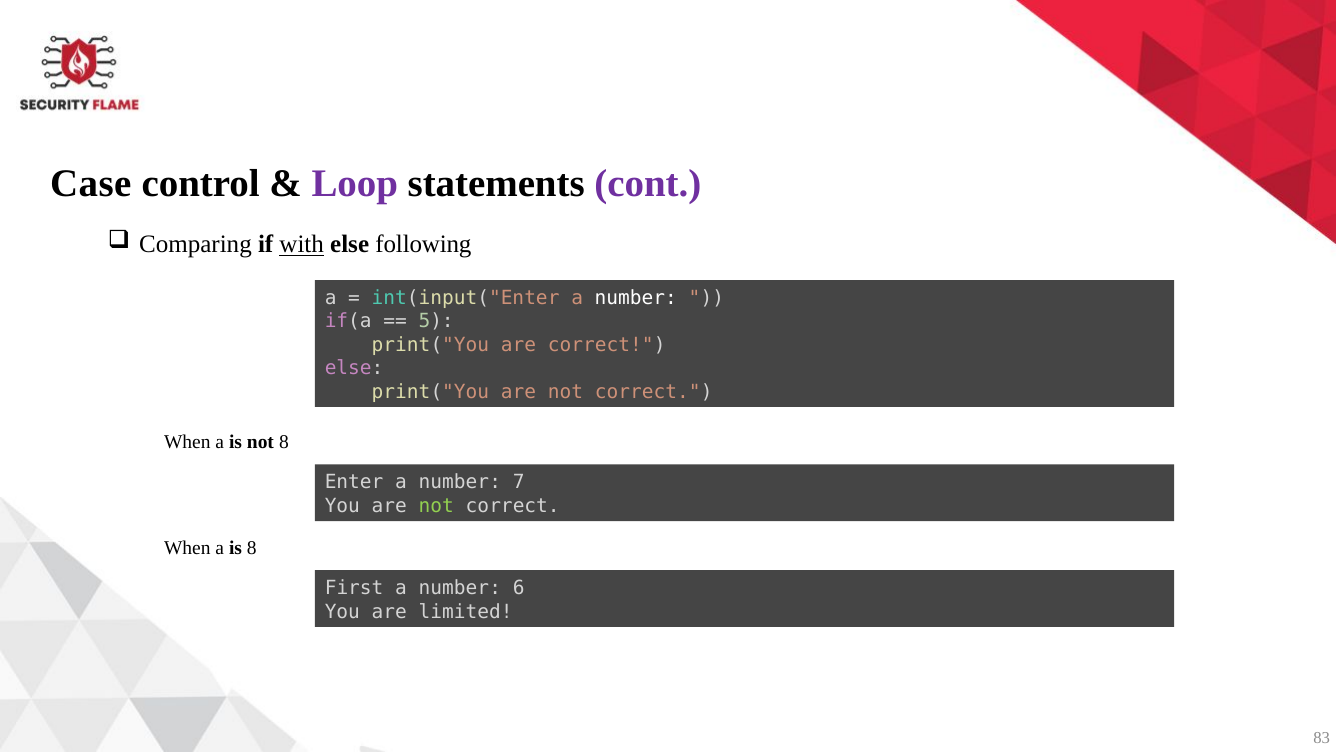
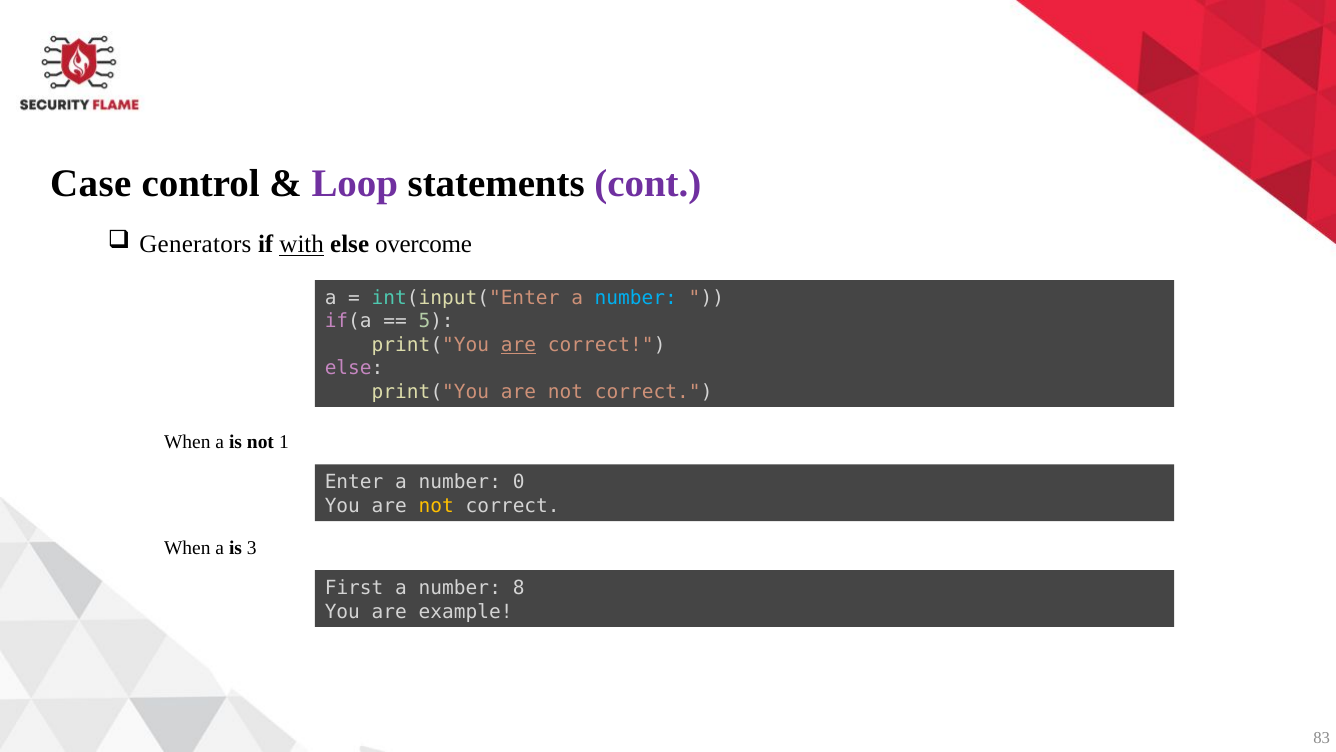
Comparing: Comparing -> Generators
following: following -> overcome
number at (636, 298) colour: white -> light blue
are at (519, 345) underline: none -> present
not 8: 8 -> 1
7: 7 -> 0
not at (436, 506) colour: light green -> yellow
is 8: 8 -> 3
6: 6 -> 8
limited: limited -> example
